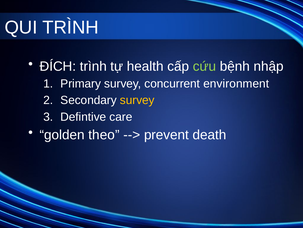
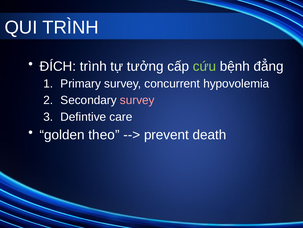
health: health -> tưởng
nhập: nhập -> đẳng
environment: environment -> hypovolemia
survey at (137, 100) colour: yellow -> pink
